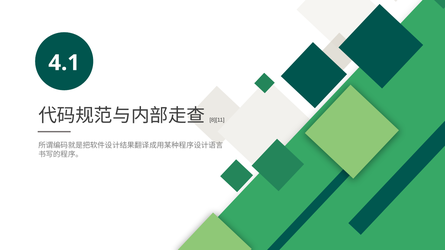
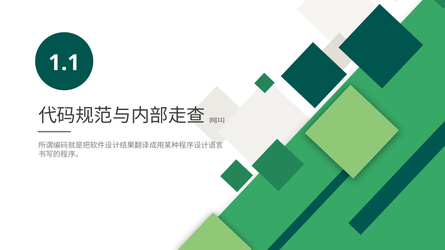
4.1: 4.1 -> 1.1
